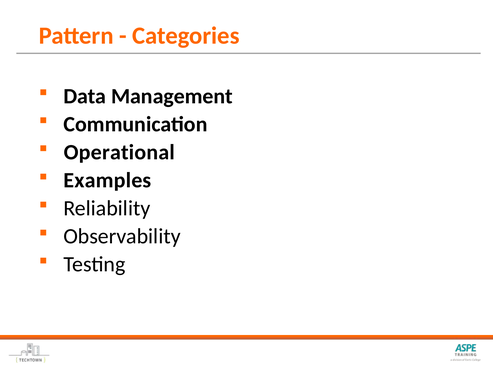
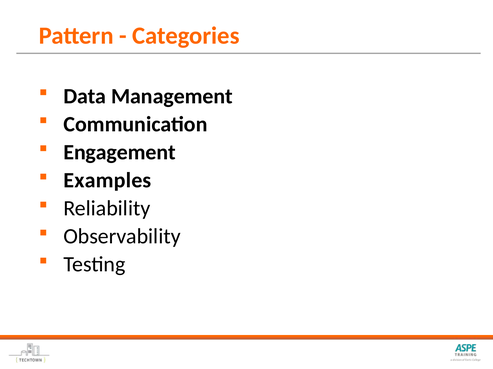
Operational: Operational -> Engagement
